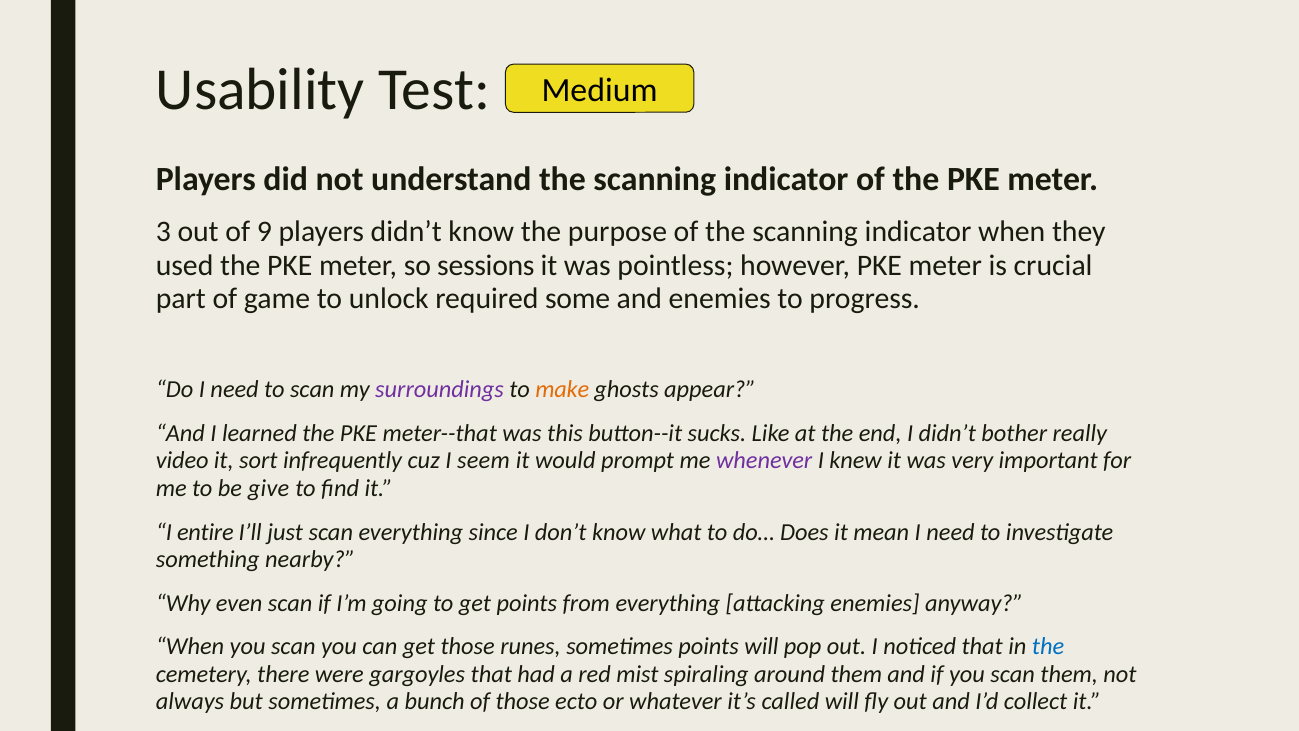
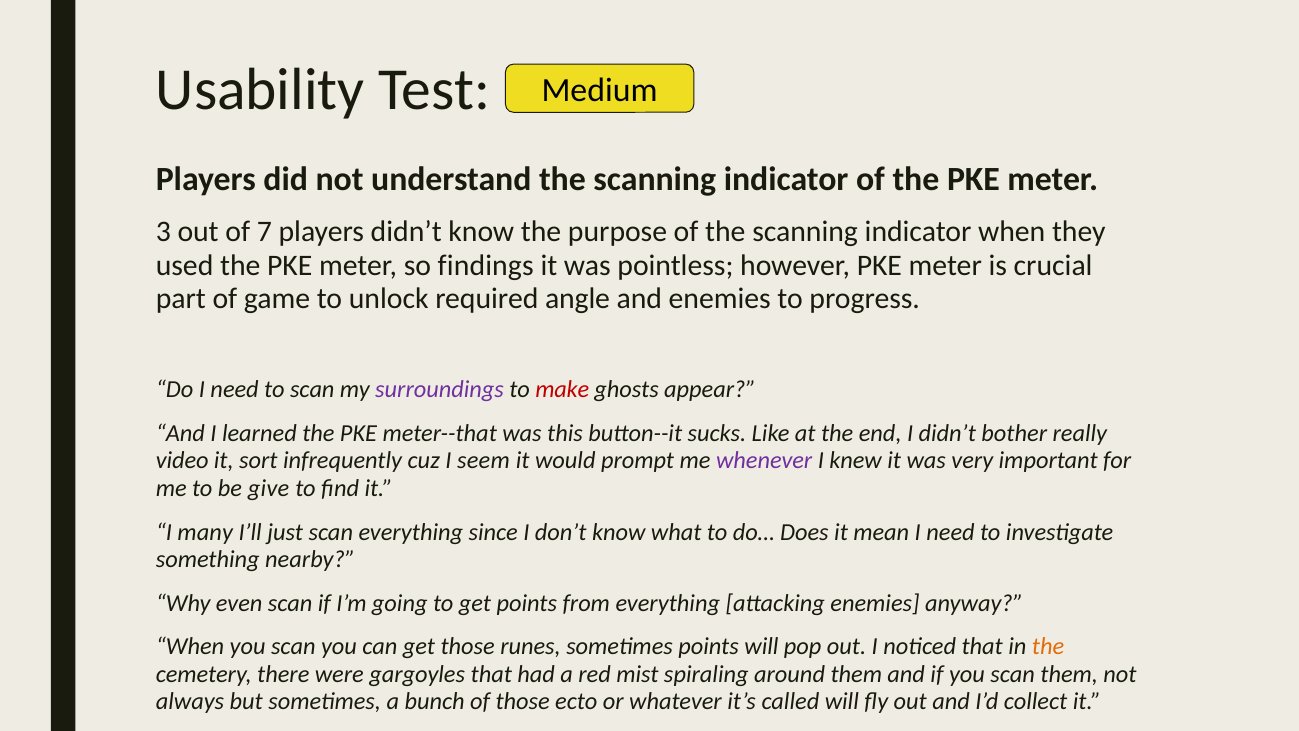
9: 9 -> 7
sessions: sessions -> findings
some: some -> angle
make colour: orange -> red
entire: entire -> many
the at (1048, 647) colour: blue -> orange
